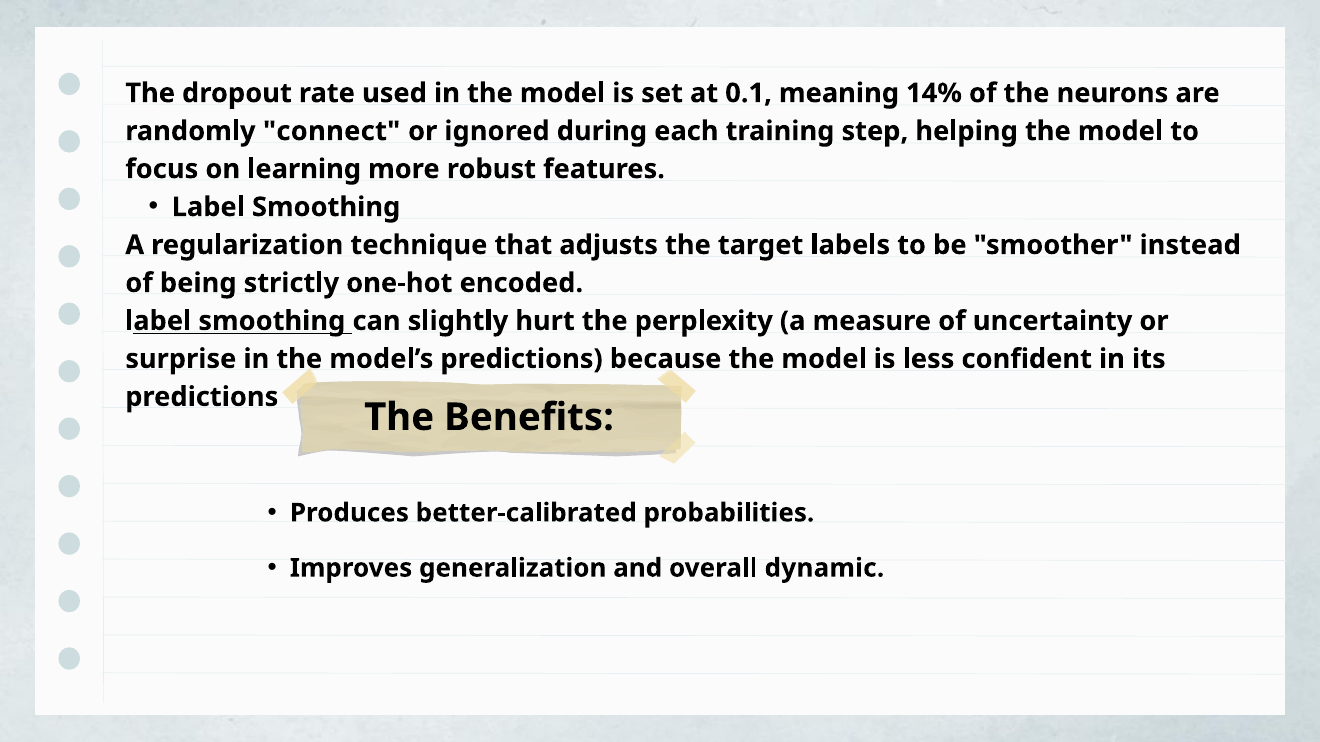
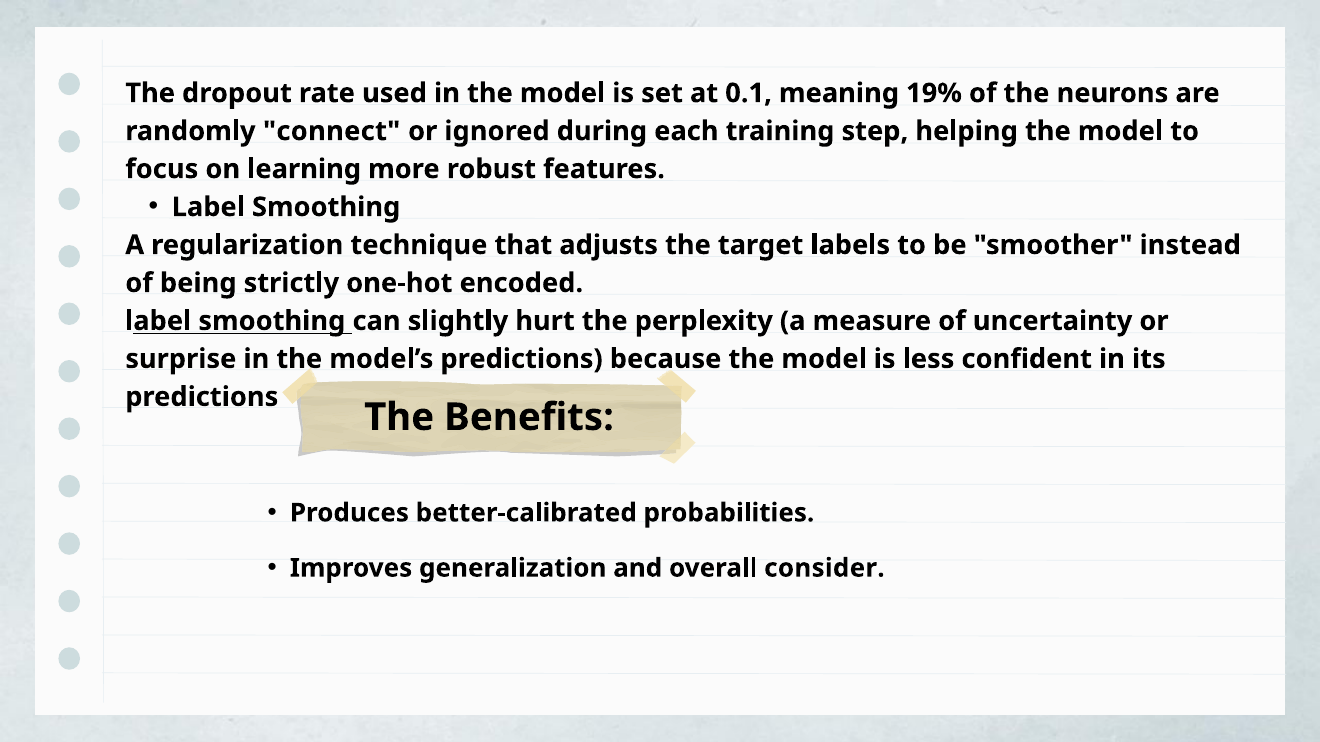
14%: 14% -> 19%
dynamic: dynamic -> consider
